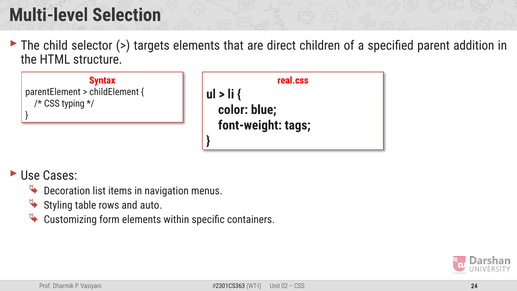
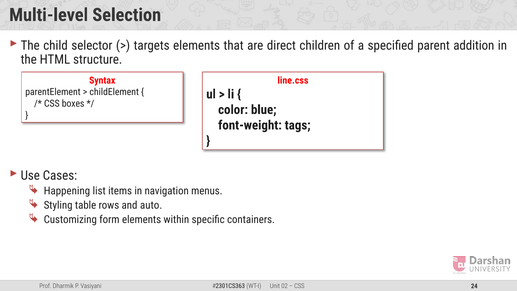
real.css: real.css -> line.css
typing: typing -> boxes
Decoration: Decoration -> Happening
